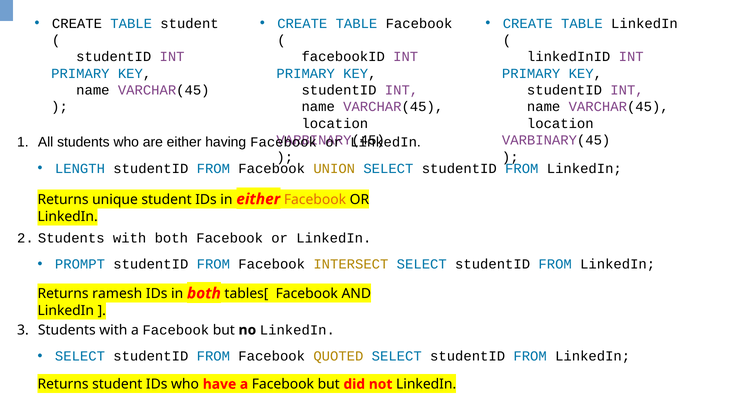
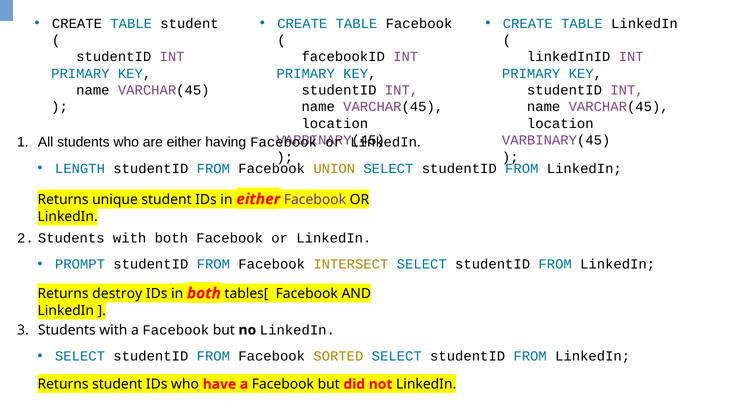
Facebook at (315, 200) colour: orange -> purple
ramesh: ramesh -> destroy
QUOTED: QUOTED -> SORTED
